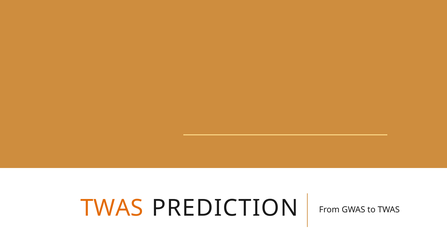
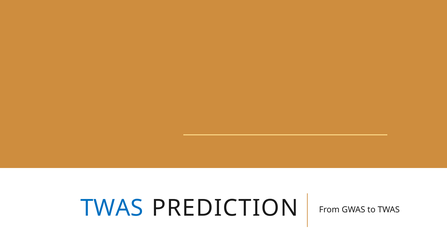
TWAS at (112, 208) colour: orange -> blue
